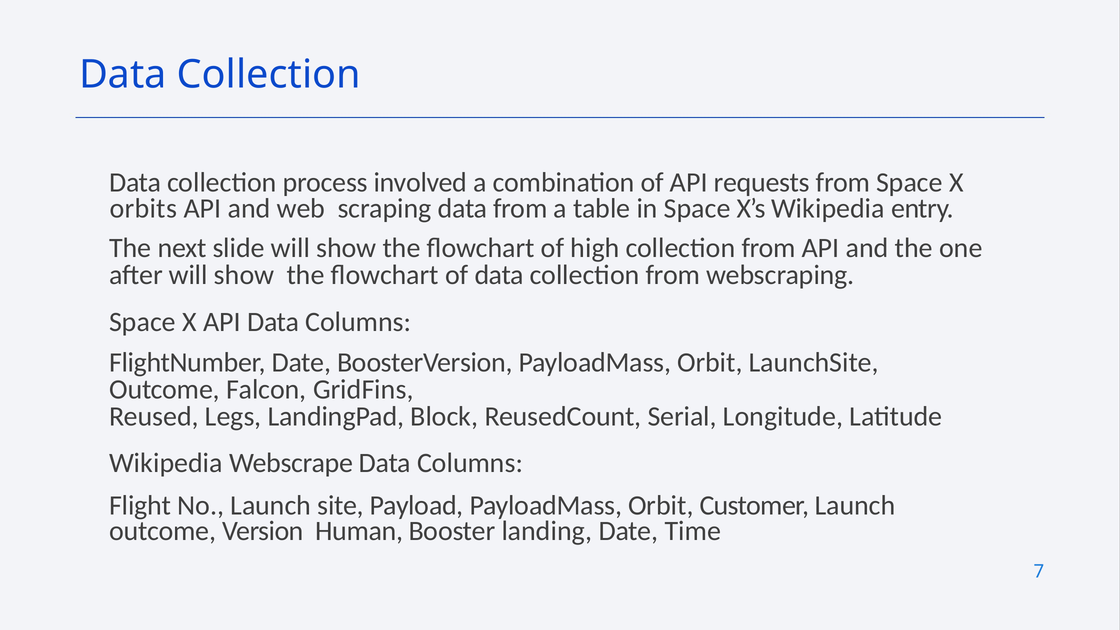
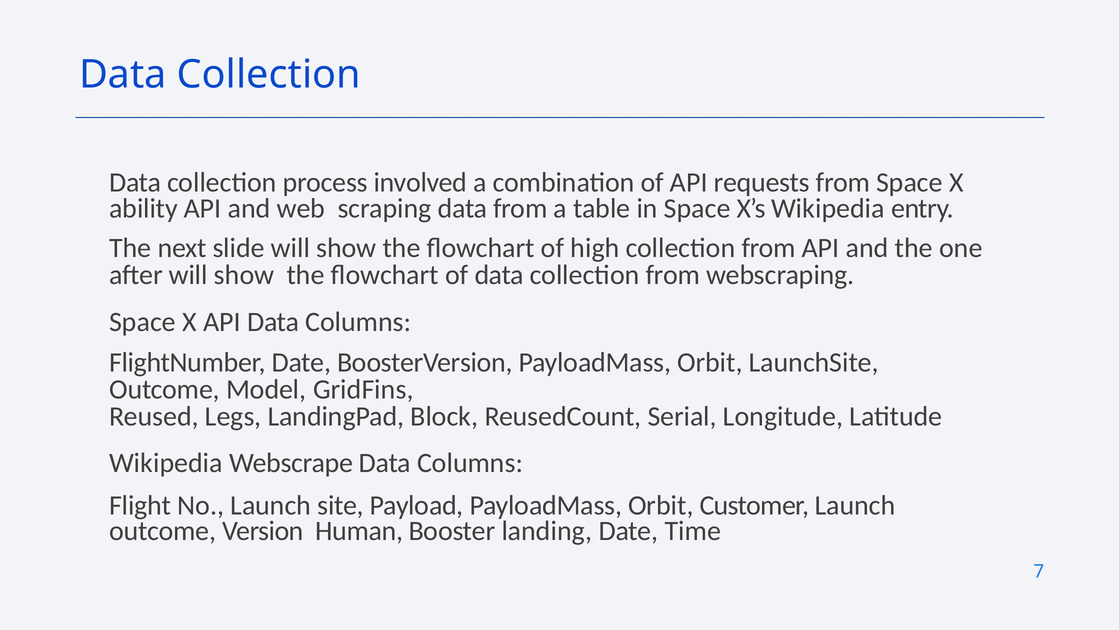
orbits: orbits -> ability
Falcon: Falcon -> Model
